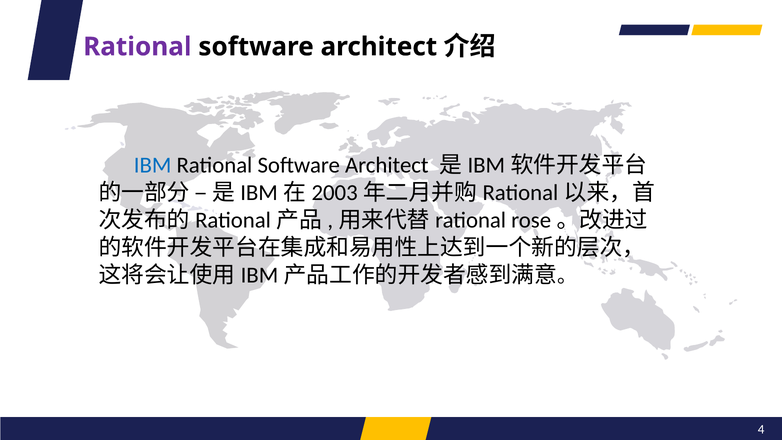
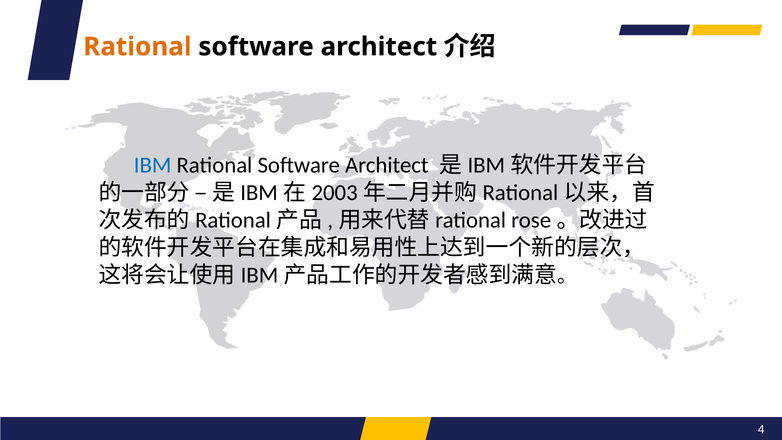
Rational at (137, 47) colour: purple -> orange
